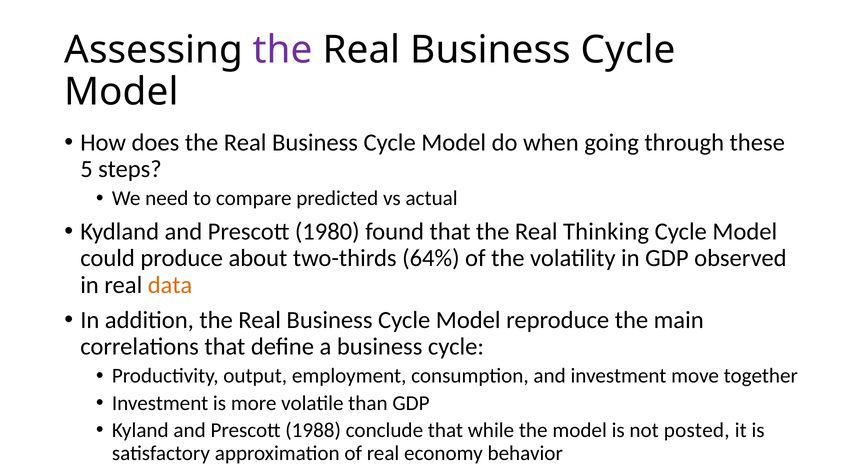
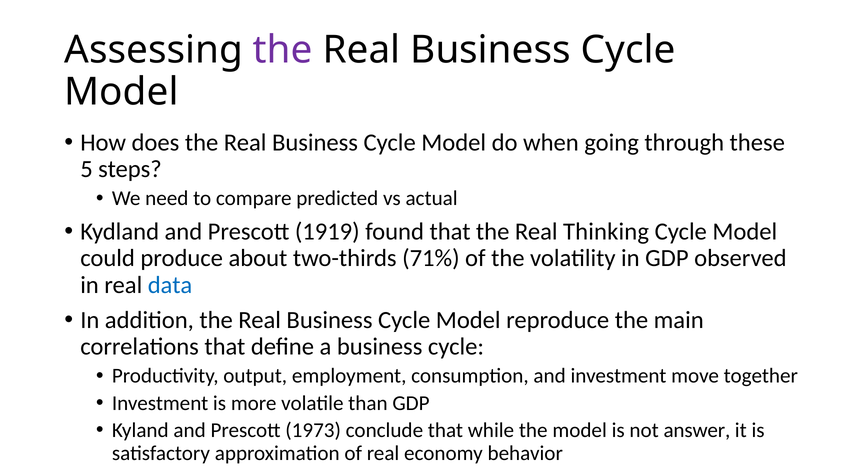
1980: 1980 -> 1919
64%: 64% -> 71%
data colour: orange -> blue
1988: 1988 -> 1973
posted: posted -> answer
